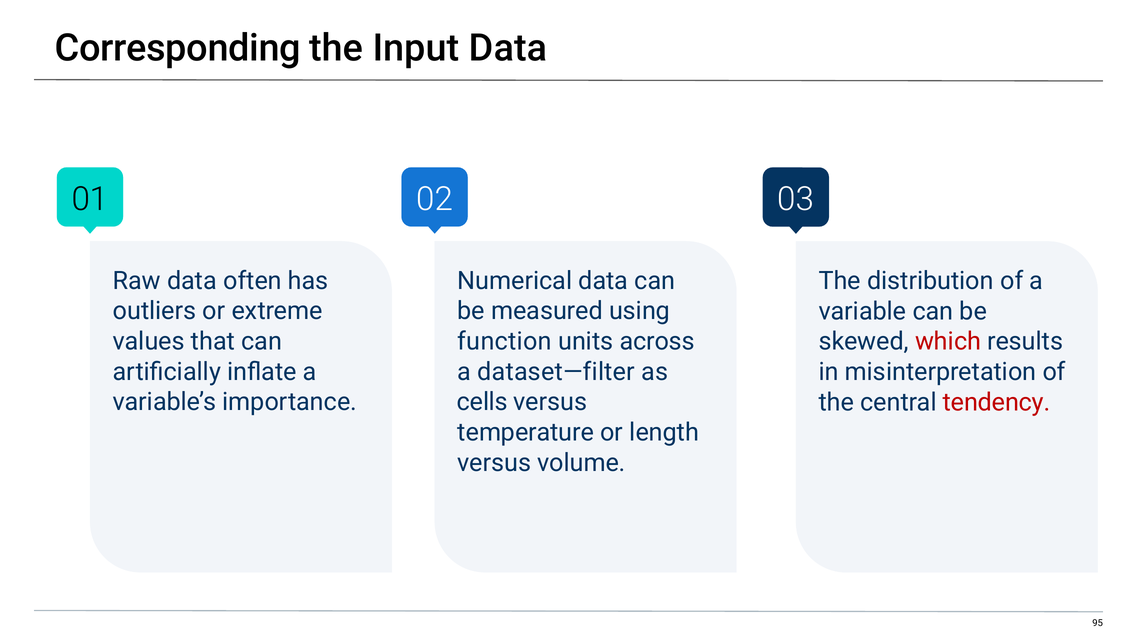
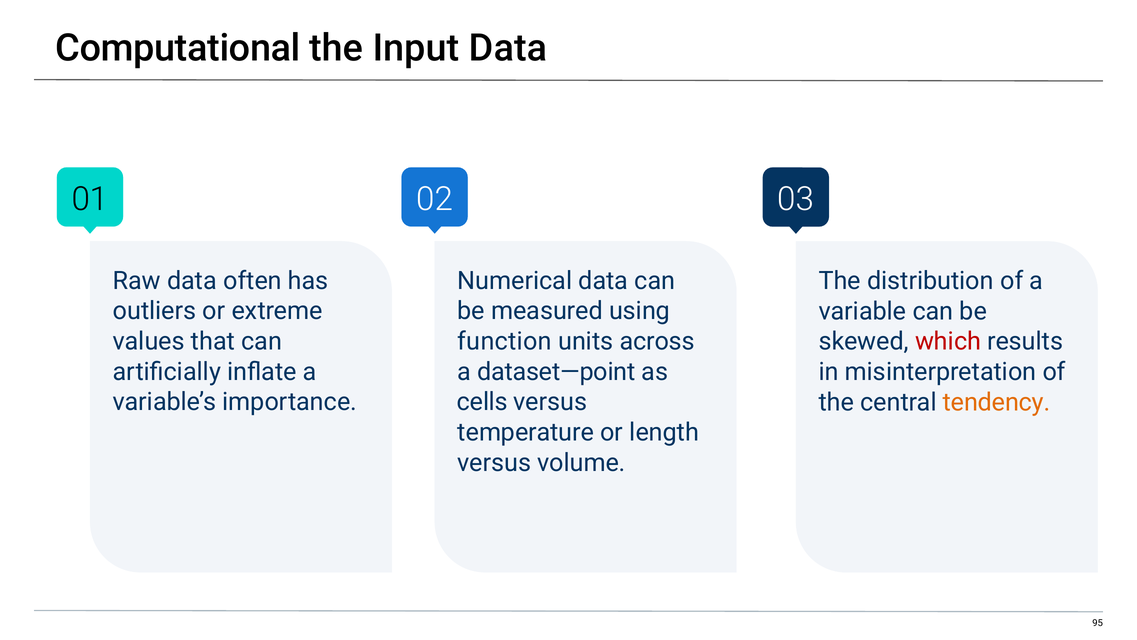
Corresponding: Corresponding -> Computational
dataset—filter: dataset—filter -> dataset—point
tendency colour: red -> orange
